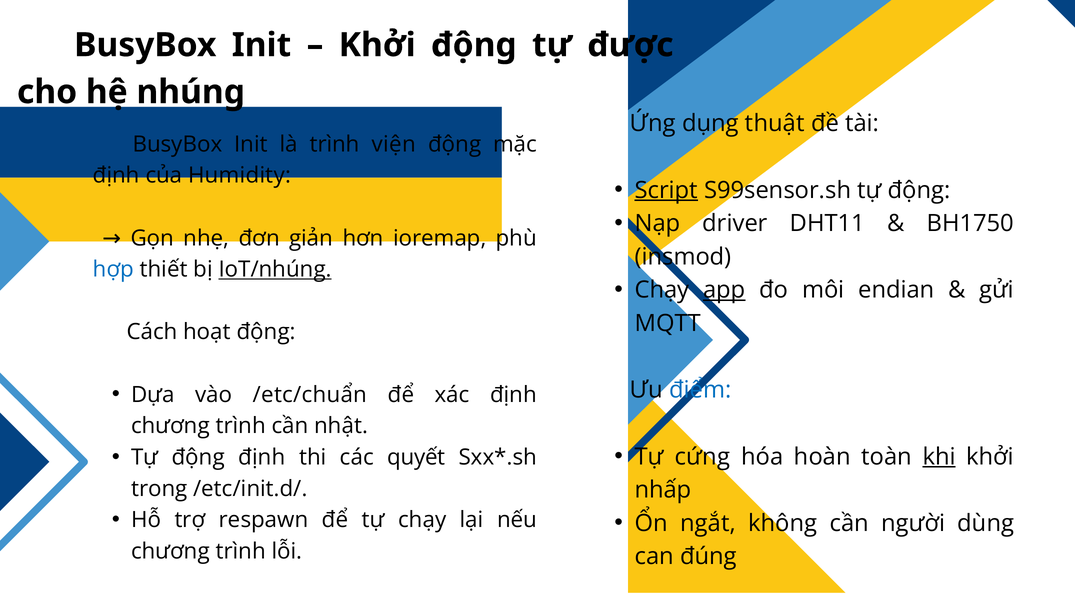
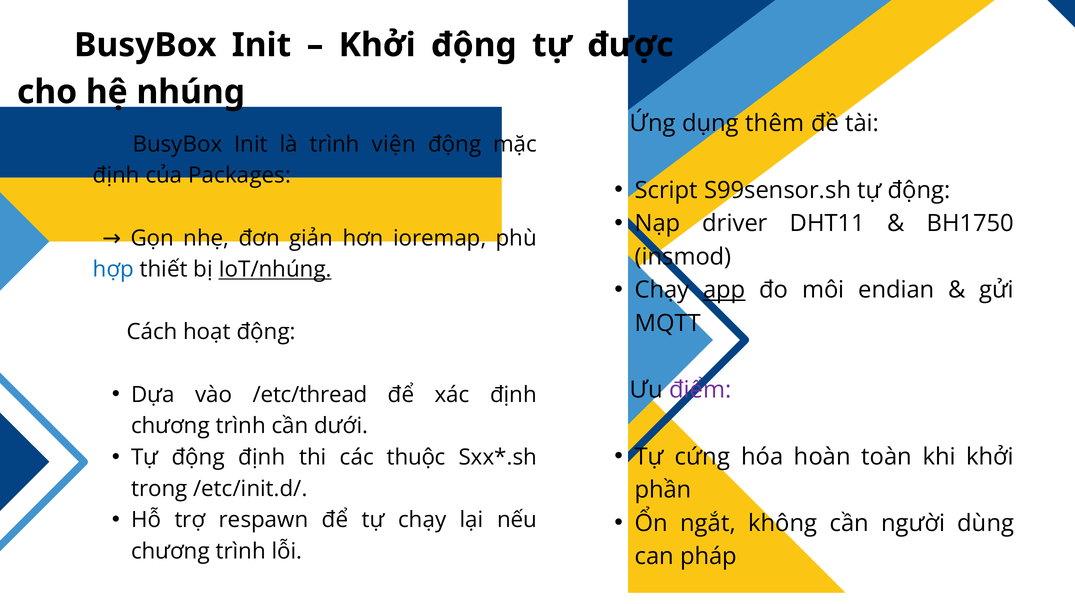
thuật: thuật -> thêm
Humidity: Humidity -> Packages
Script underline: present -> none
điểm colour: blue -> purple
/etc/chuẩn: /etc/chuẩn -> /etc/thread
nhật: nhật -> dưới
khi underline: present -> none
quyết: quyết -> thuộc
nhấp: nhấp -> phần
đúng: đúng -> pháp
